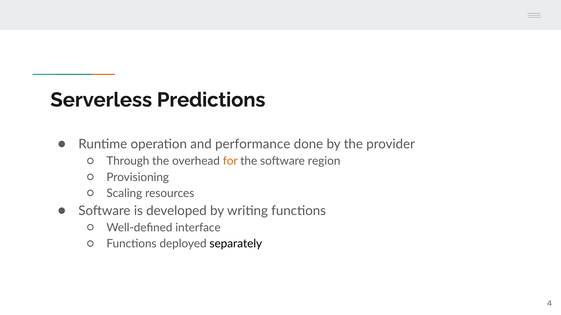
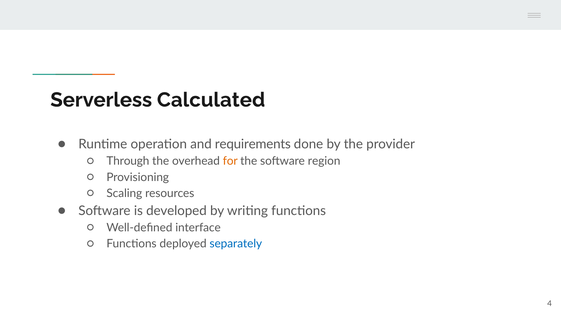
Predictions: Predictions -> Calculated
performance: performance -> requirements
separately colour: black -> blue
